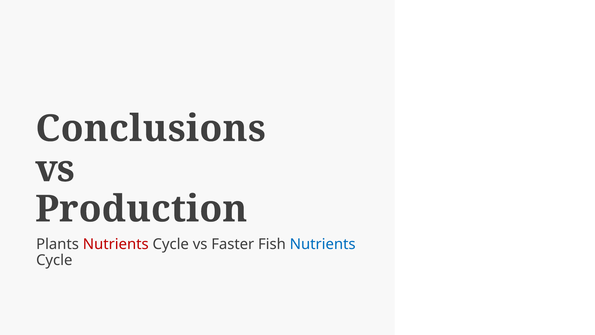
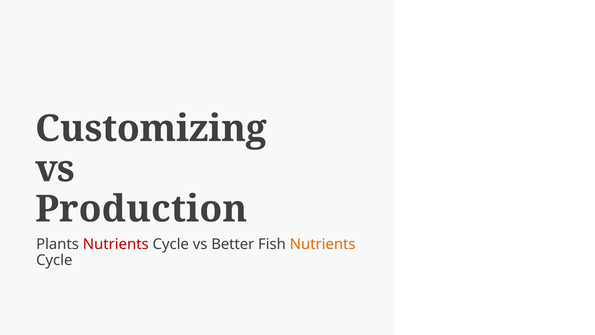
Conclusions: Conclusions -> Customizing
Faster: Faster -> Better
Nutrients at (323, 244) colour: blue -> orange
